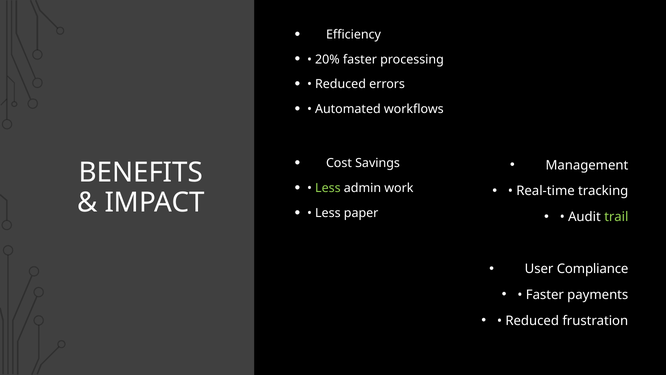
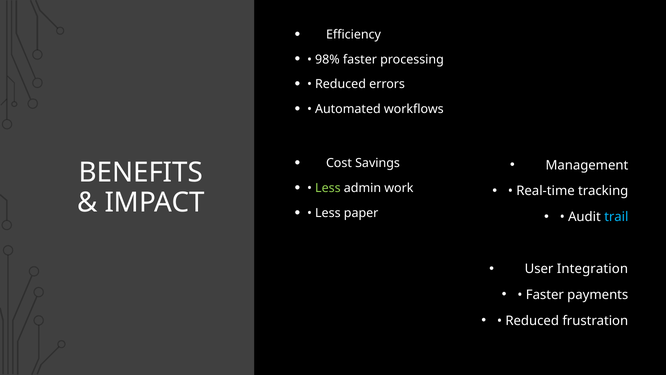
20%: 20% -> 98%
trail colour: light green -> light blue
Compliance: Compliance -> Integration
